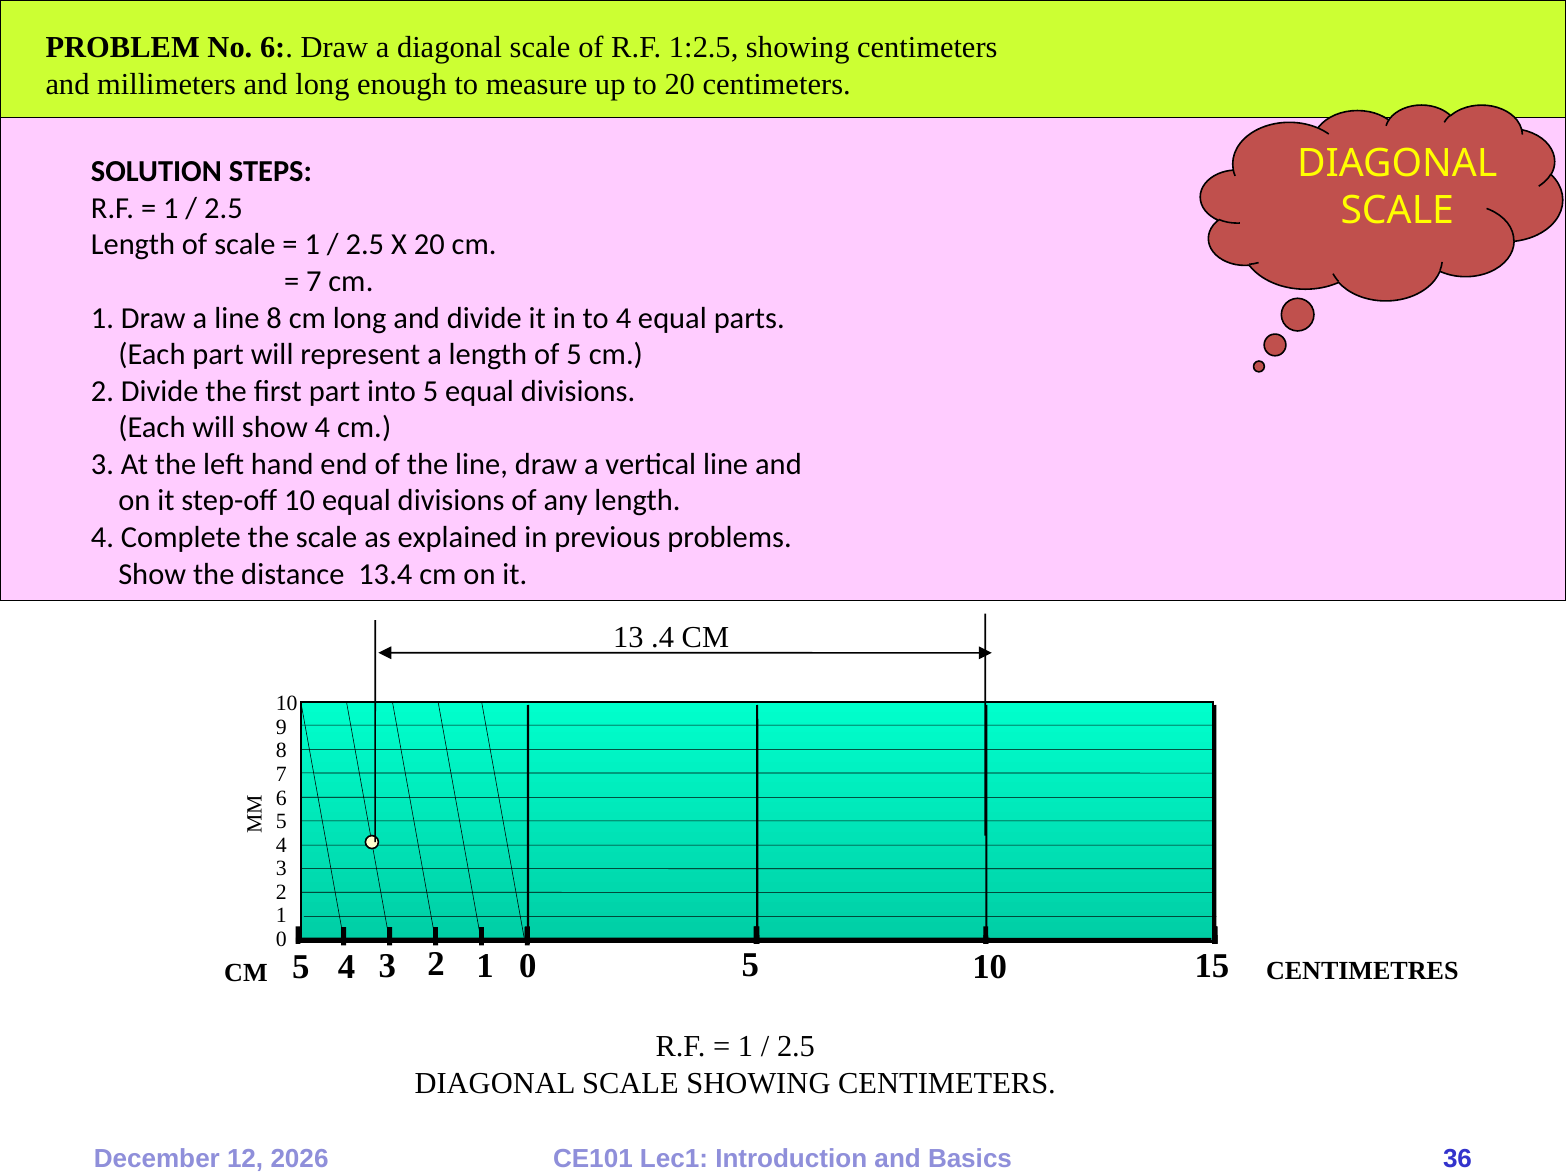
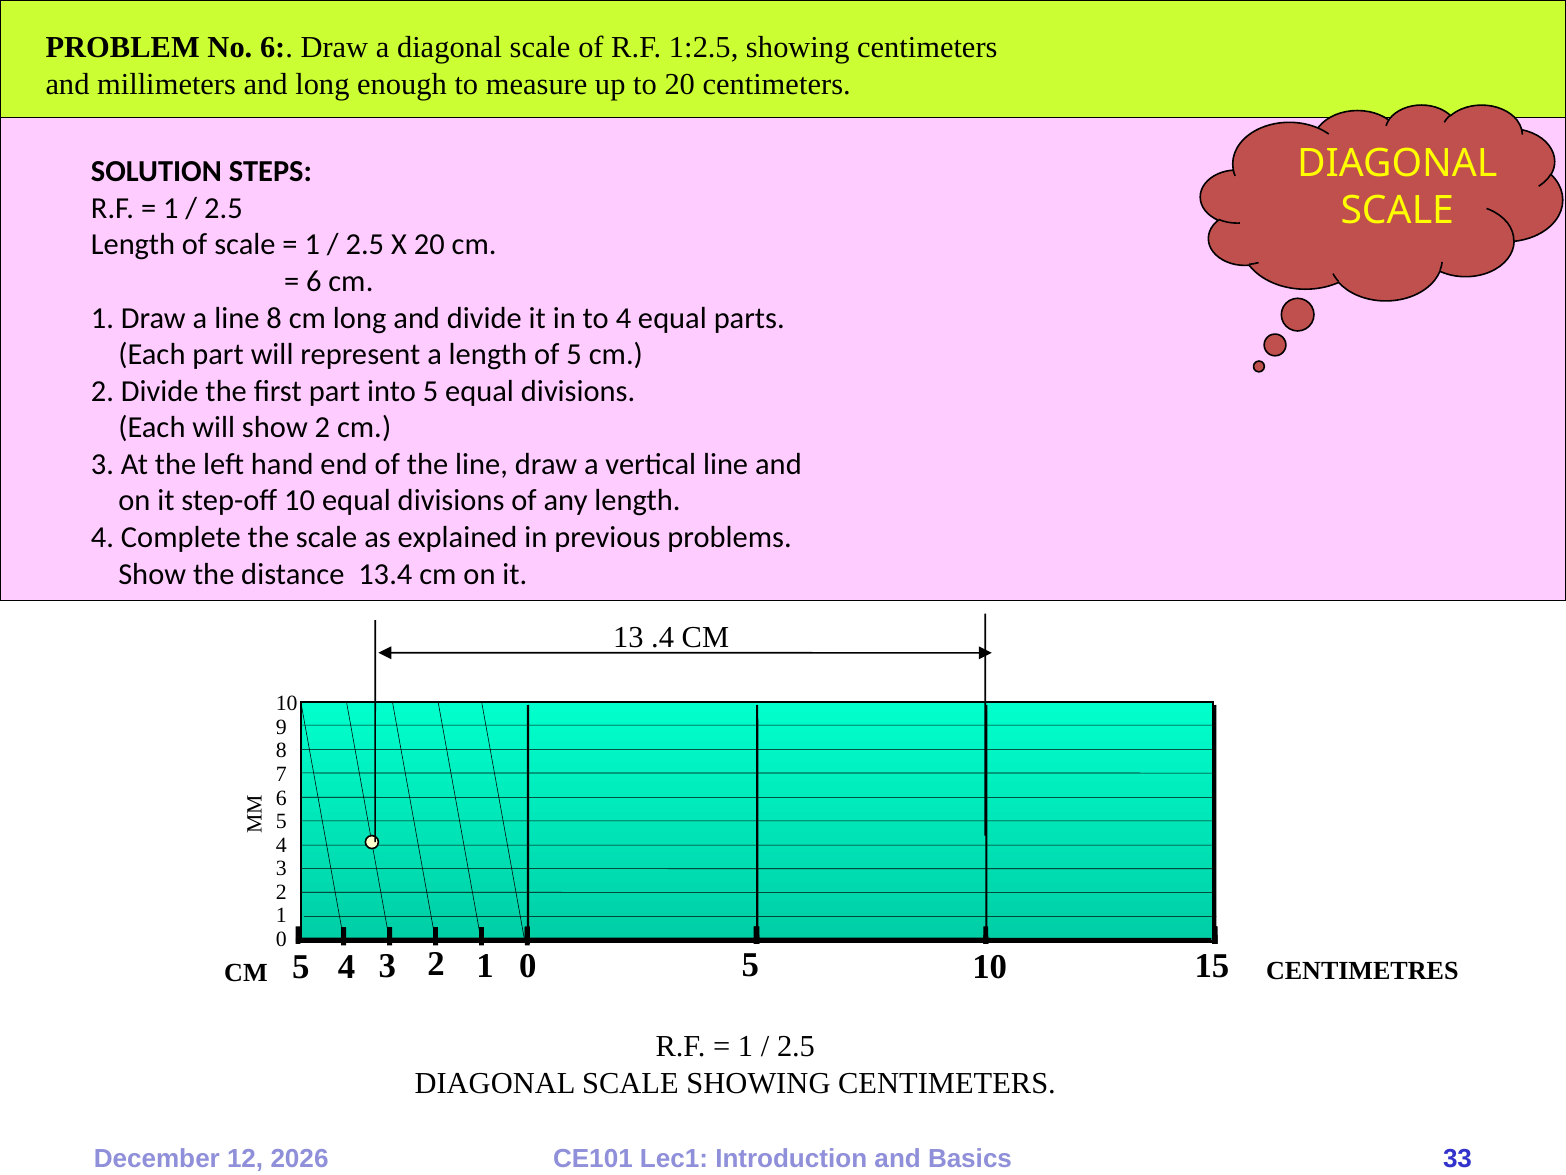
7 at (314, 281): 7 -> 6
show 4: 4 -> 2
36: 36 -> 33
